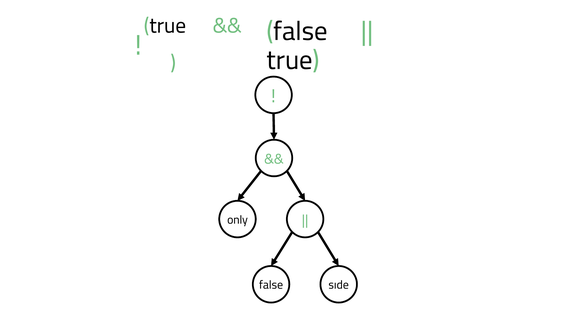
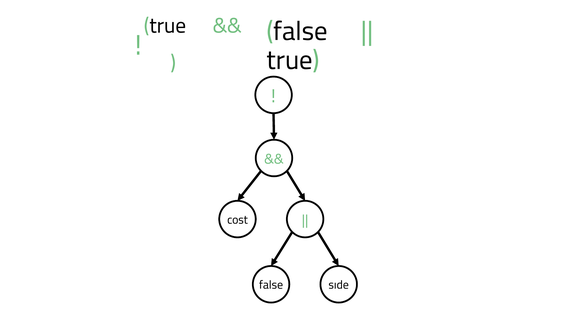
only: only -> cost
